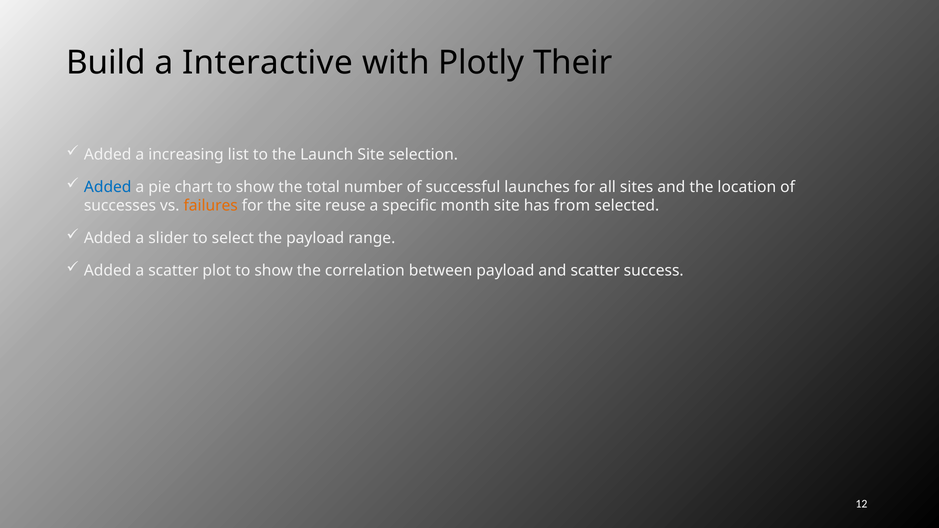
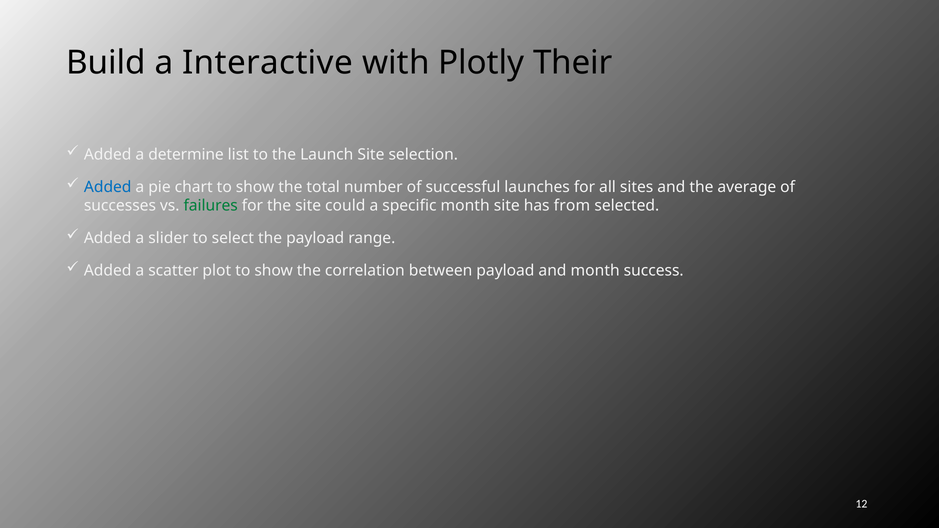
increasing: increasing -> determine
location: location -> average
failures colour: orange -> green
reuse: reuse -> could
and scatter: scatter -> month
